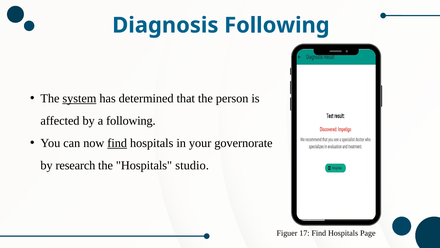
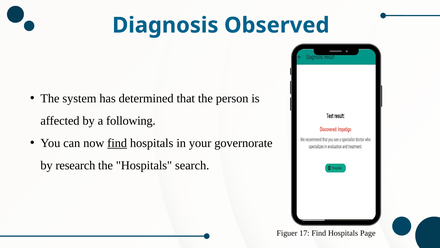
Diagnosis Following: Following -> Observed
system underline: present -> none
studio: studio -> search
